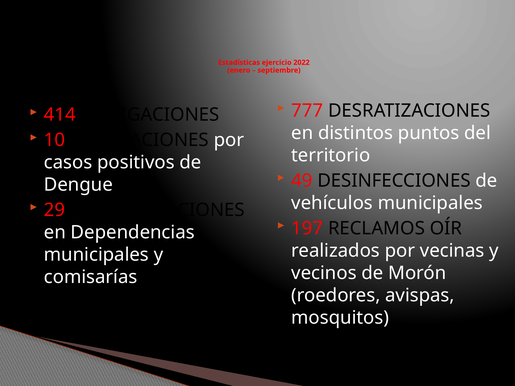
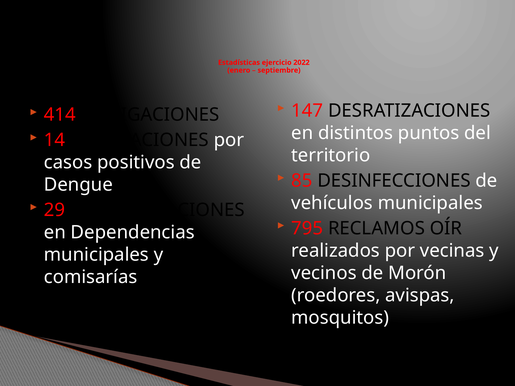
777: 777 -> 147
10: 10 -> 14
49: 49 -> 85
197: 197 -> 795
